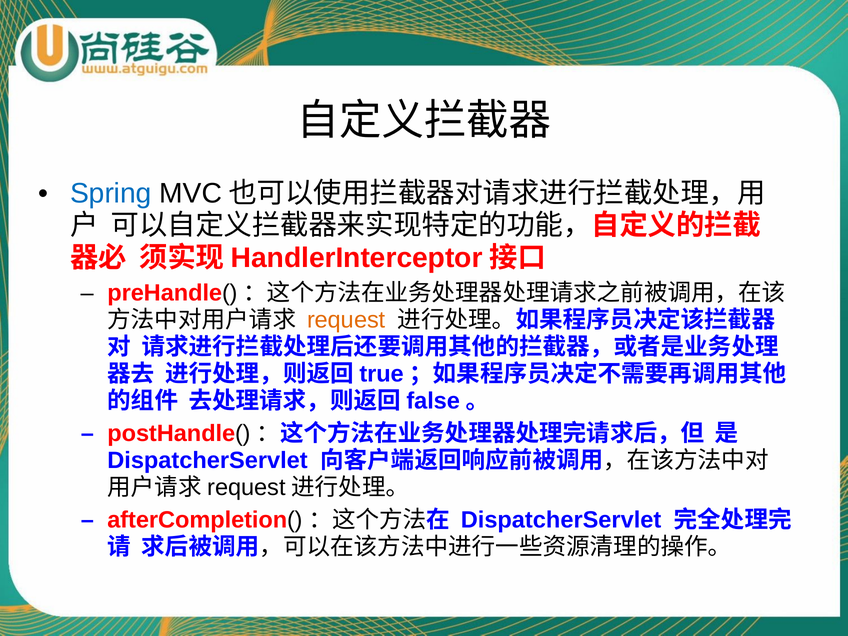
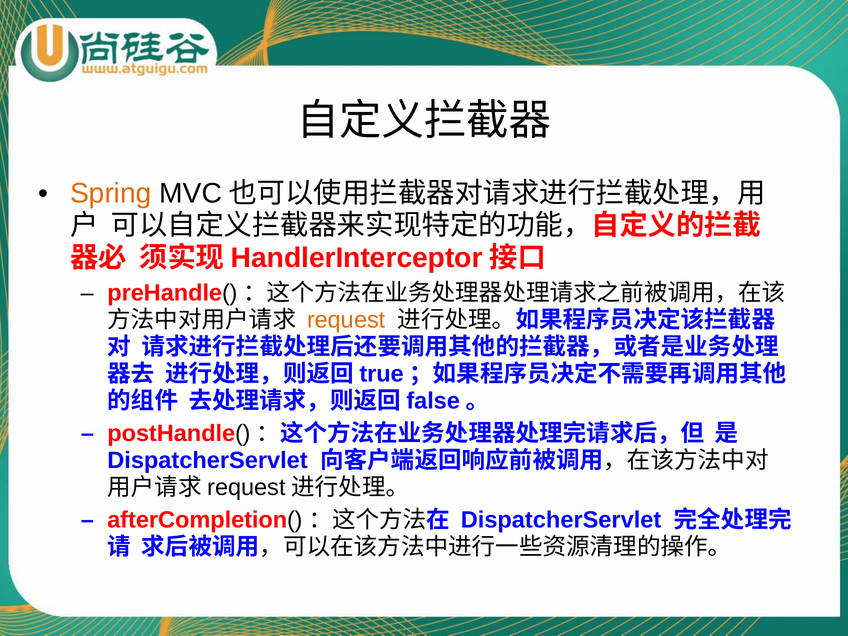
Spring colour: blue -> orange
